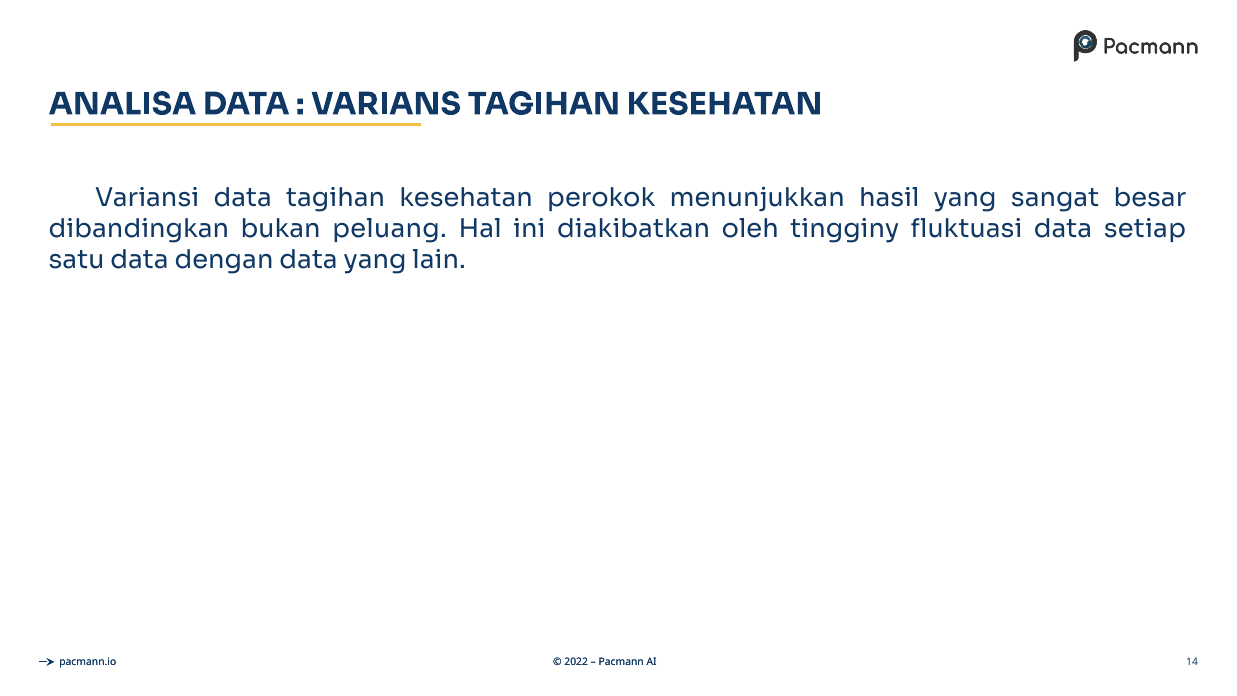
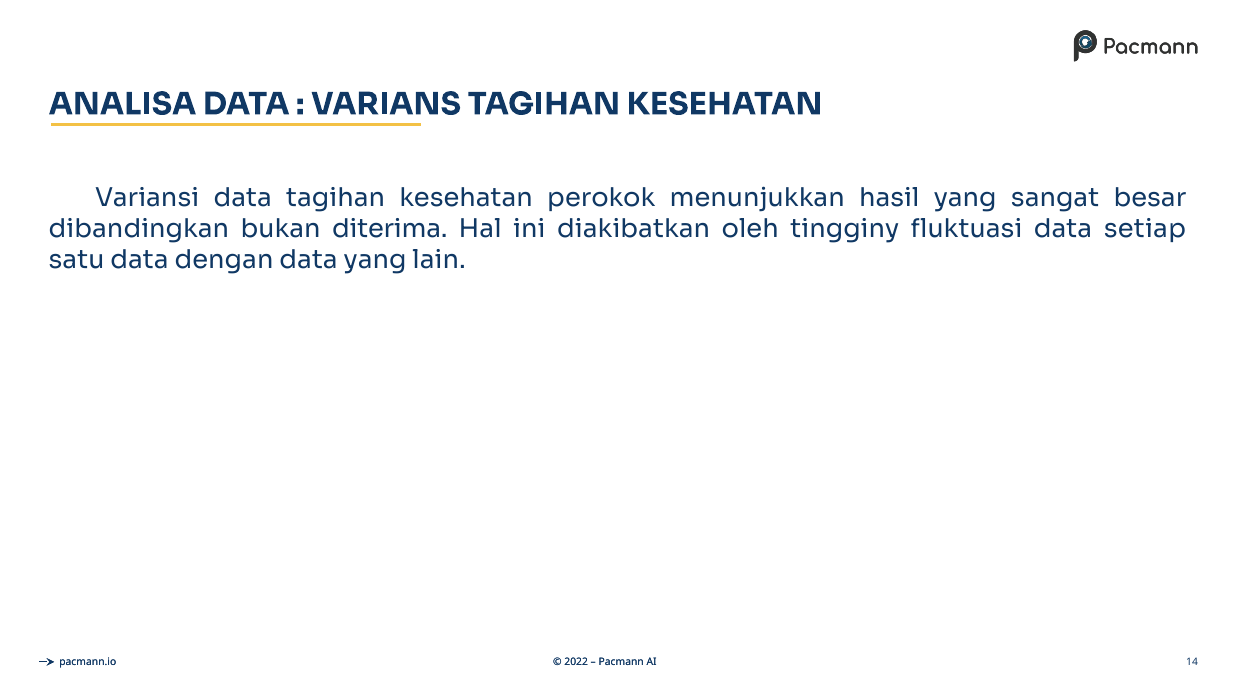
peluang: peluang -> diterima
